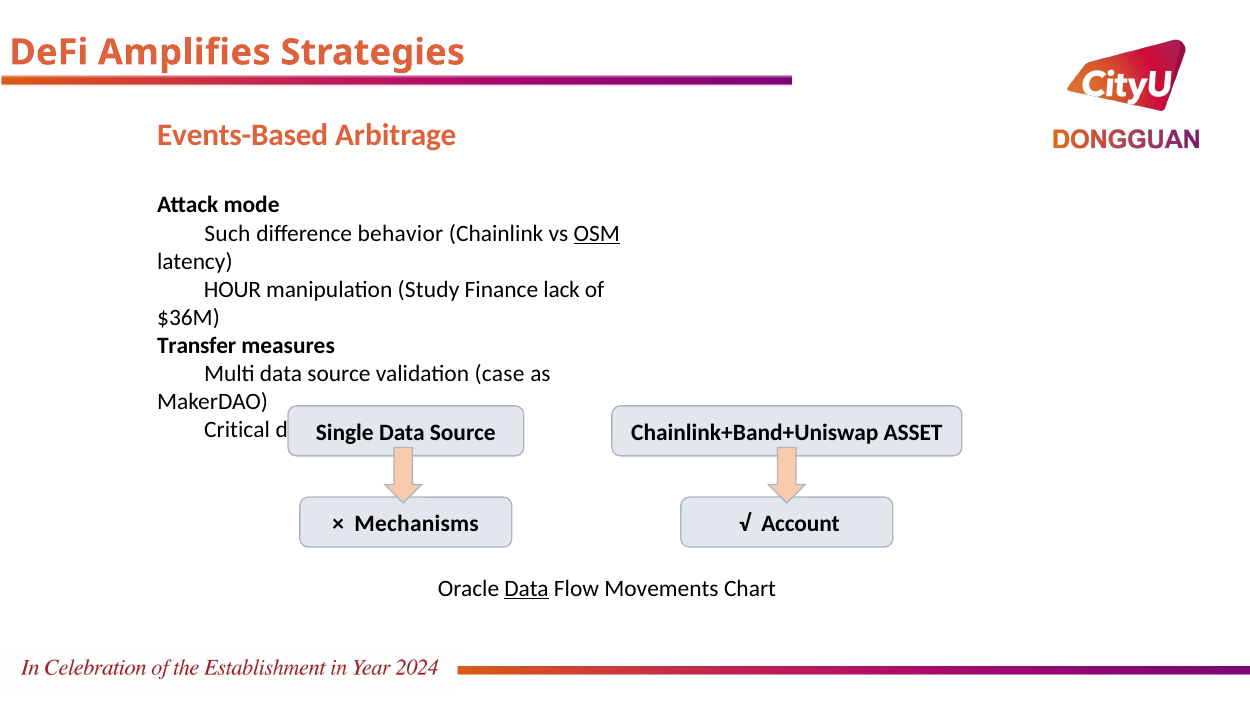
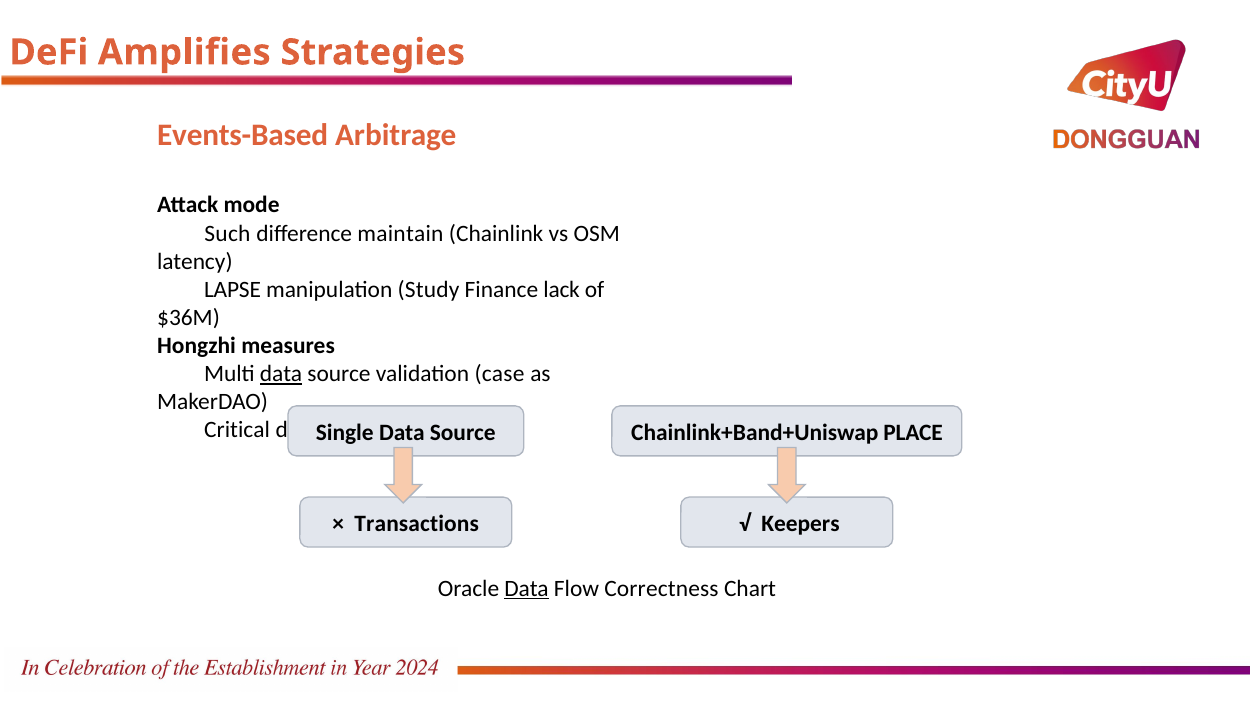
behavior: behavior -> maintain
OSM underline: present -> none
HOUR: HOUR -> LAPSE
Transfer: Transfer -> Hongzhi
data at (281, 374) underline: none -> present
ASSET: ASSET -> PLACE
Mechanisms: Mechanisms -> Transactions
Account: Account -> Keepers
Movements: Movements -> Correctness
